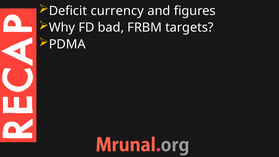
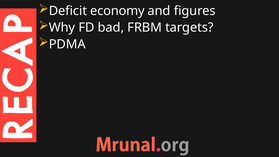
currency: currency -> economy
